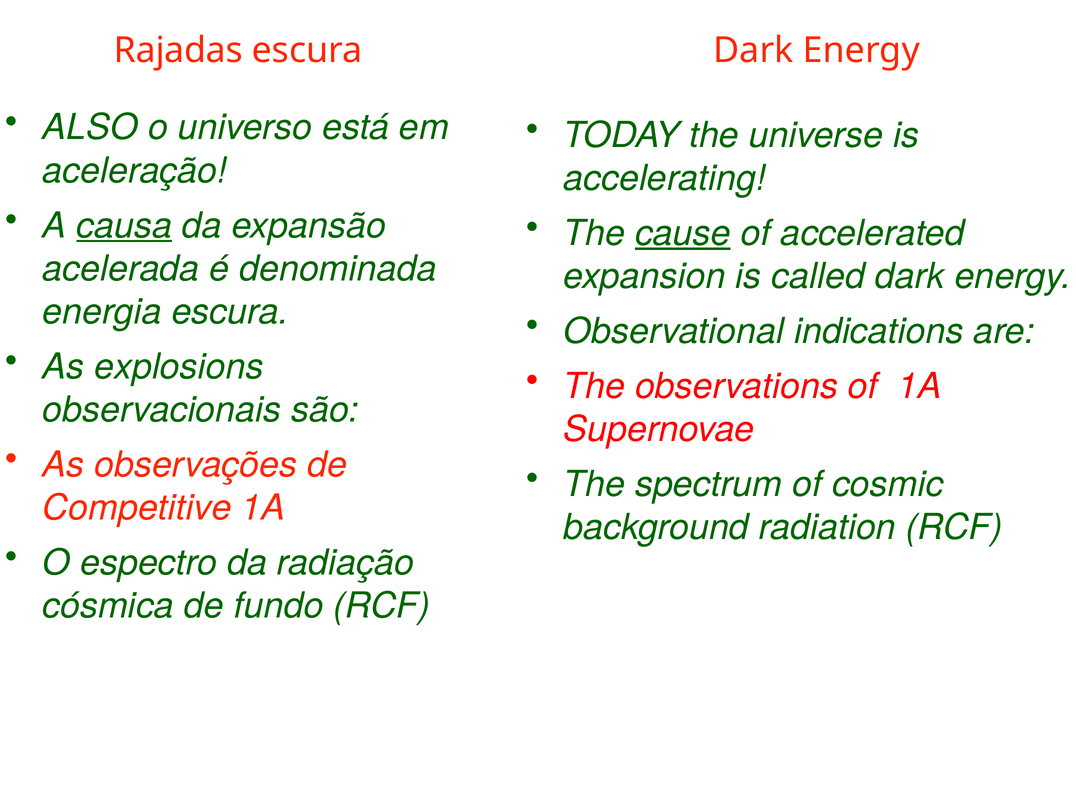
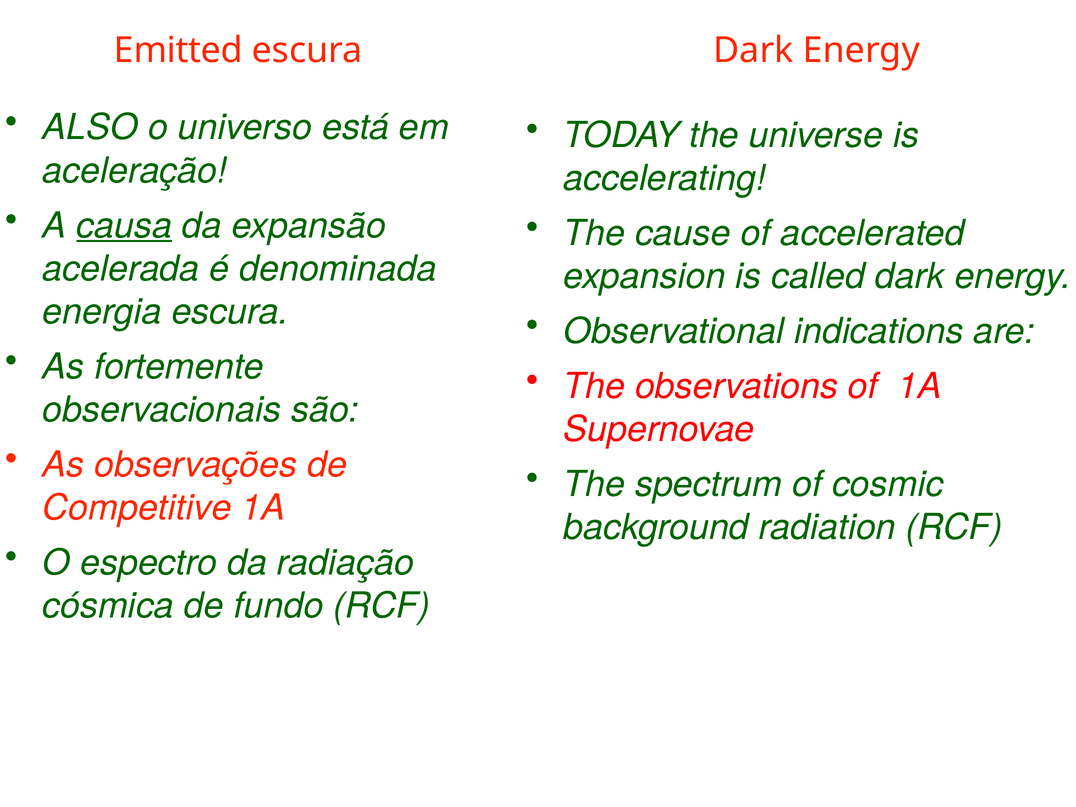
Rajadas: Rajadas -> Emitted
cause underline: present -> none
explosions: explosions -> fortemente
